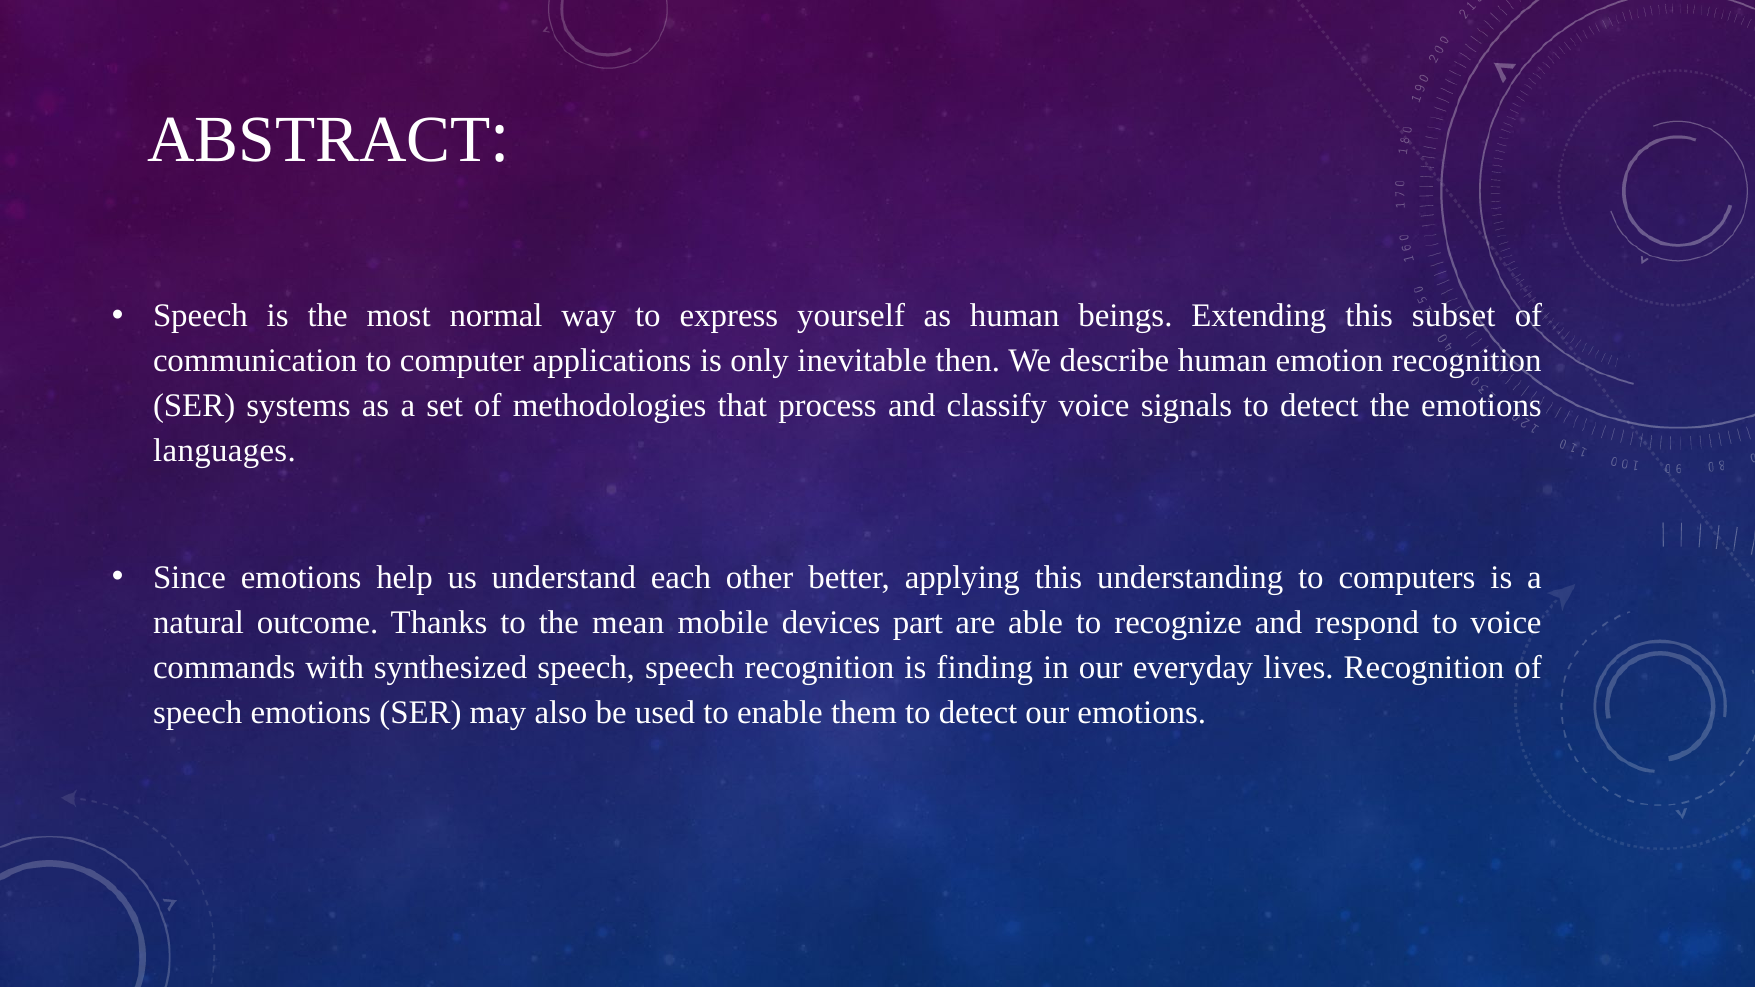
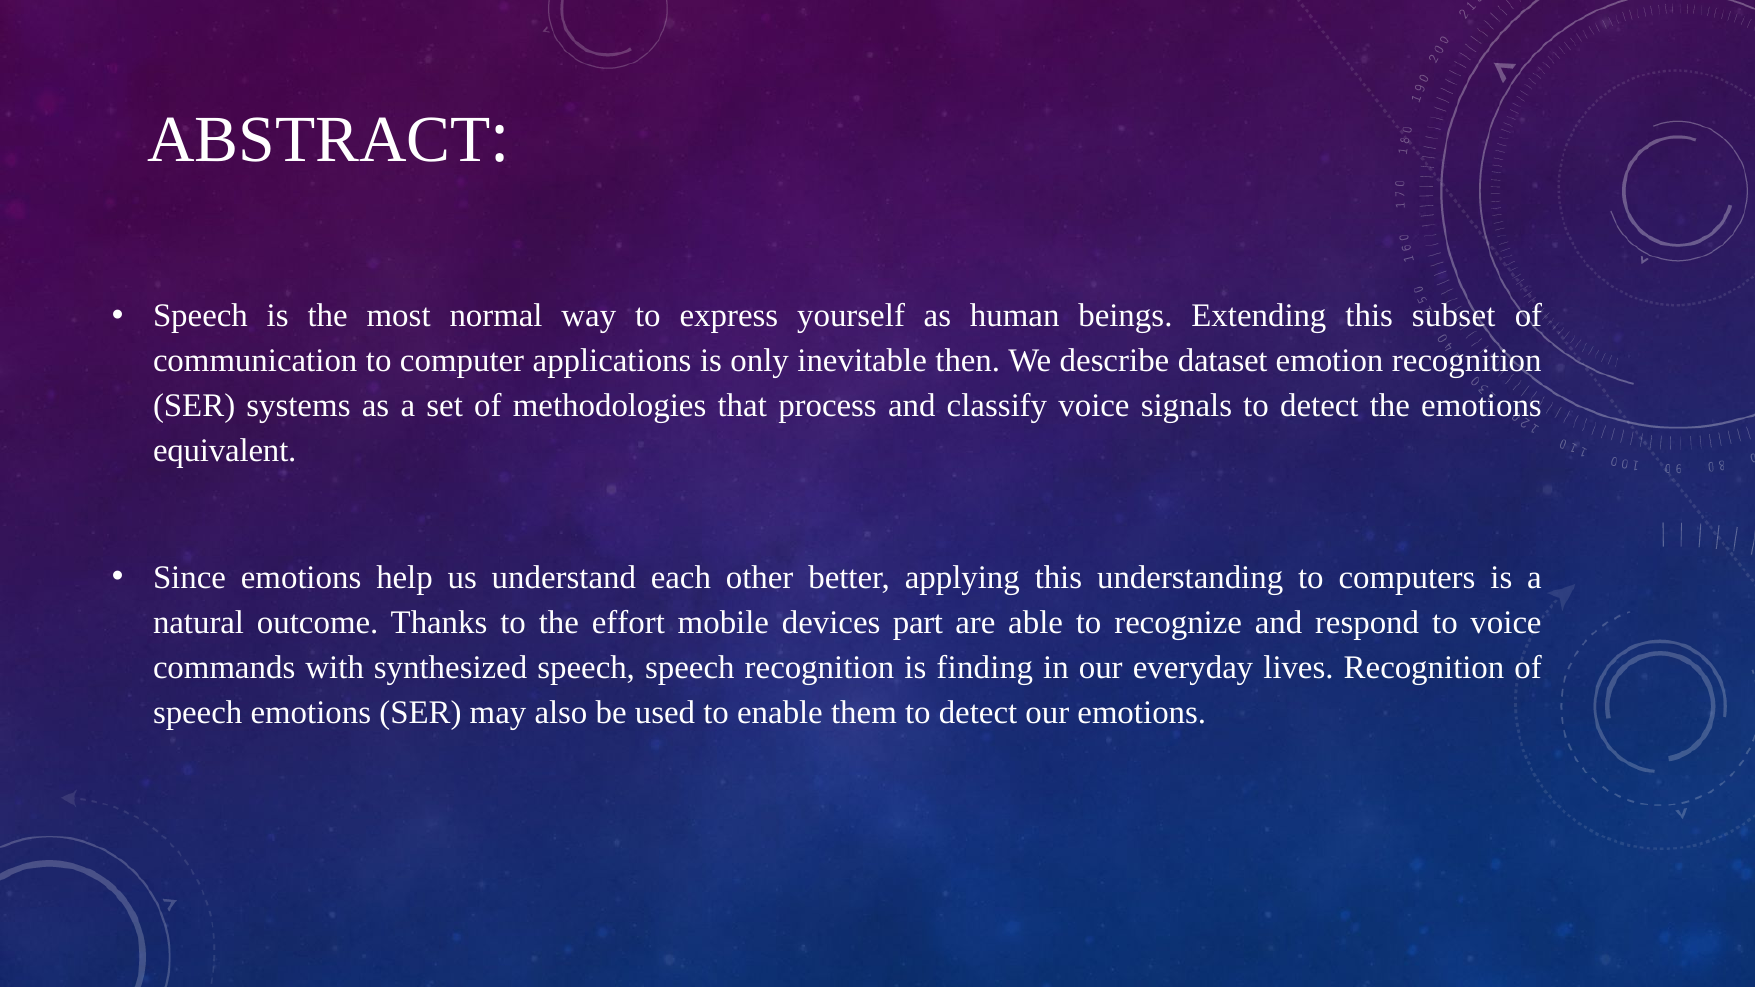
describe human: human -> dataset
languages: languages -> equivalent
mean: mean -> effort
